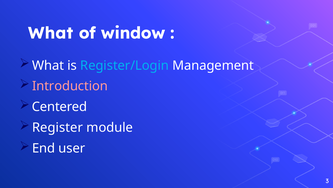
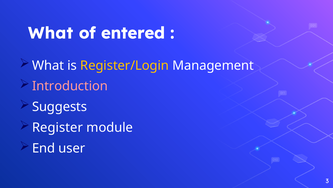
window: window -> entered
Register/Login colour: light blue -> yellow
Centered: Centered -> Suggests
